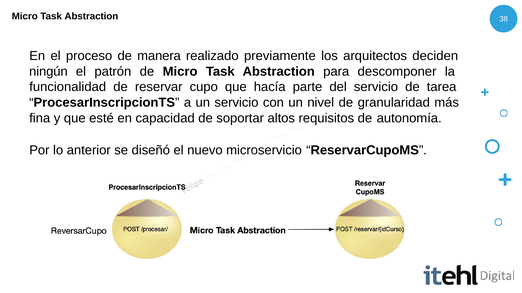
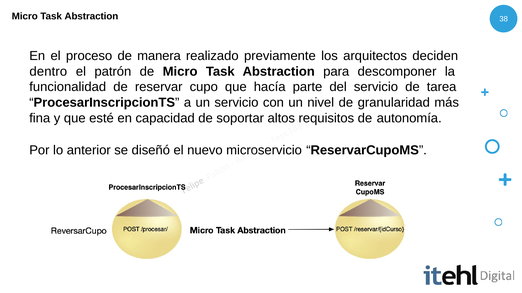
ningún: ningún -> dentro
